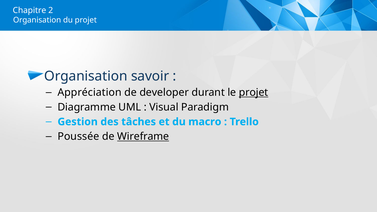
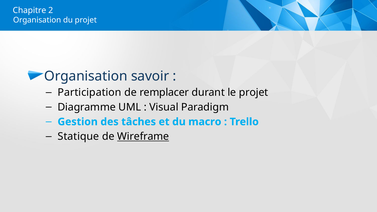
Appréciation: Appréciation -> Participation
developer: developer -> remplacer
projet at (254, 92) underline: present -> none
Poussée: Poussée -> Statique
